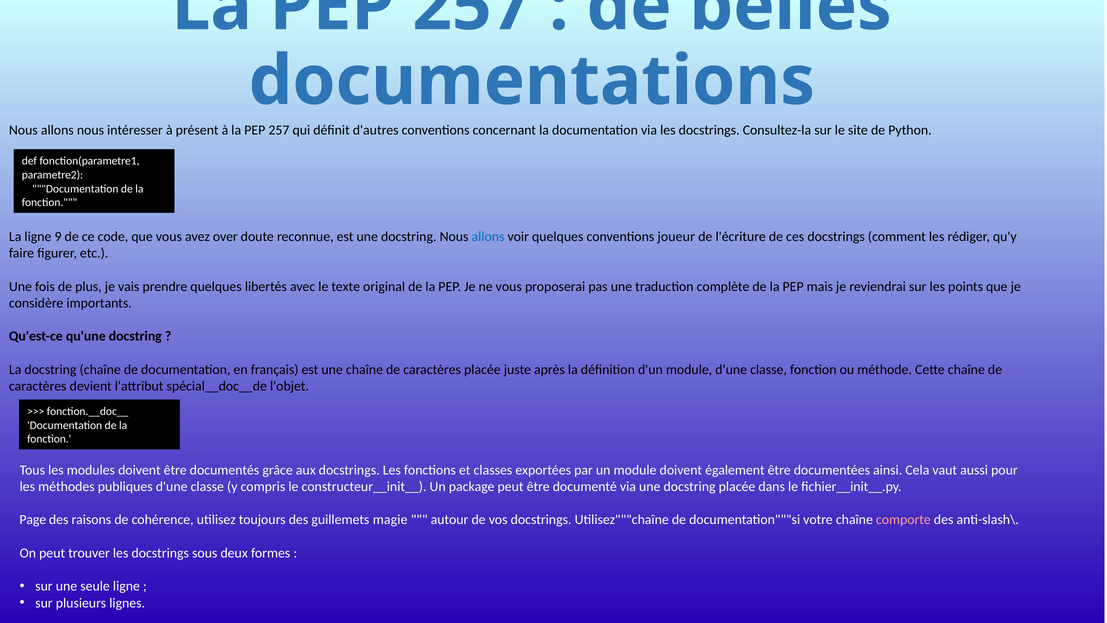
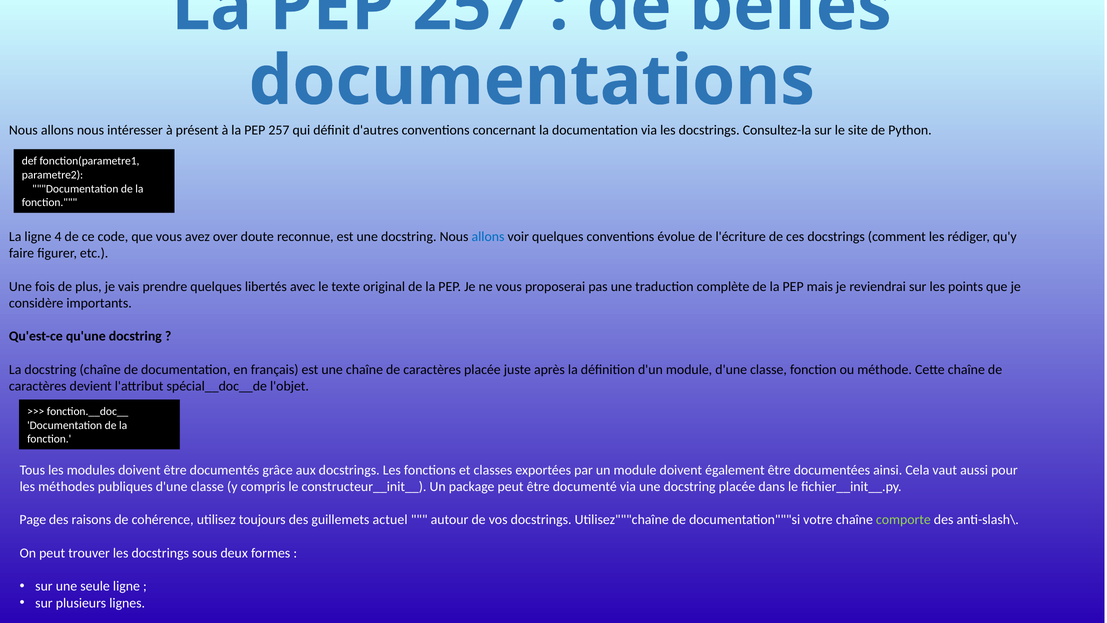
9: 9 -> 4
joueur: joueur -> évolue
magie: magie -> actuel
comporte colour: pink -> light green
